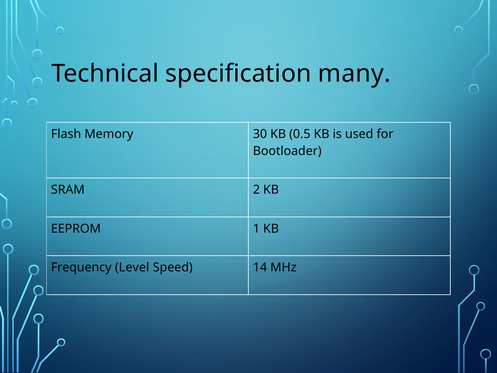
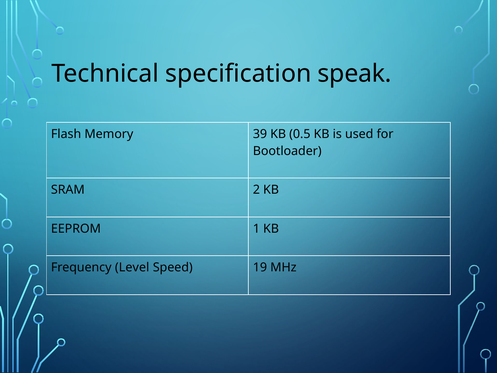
many: many -> speak
30: 30 -> 39
14: 14 -> 19
